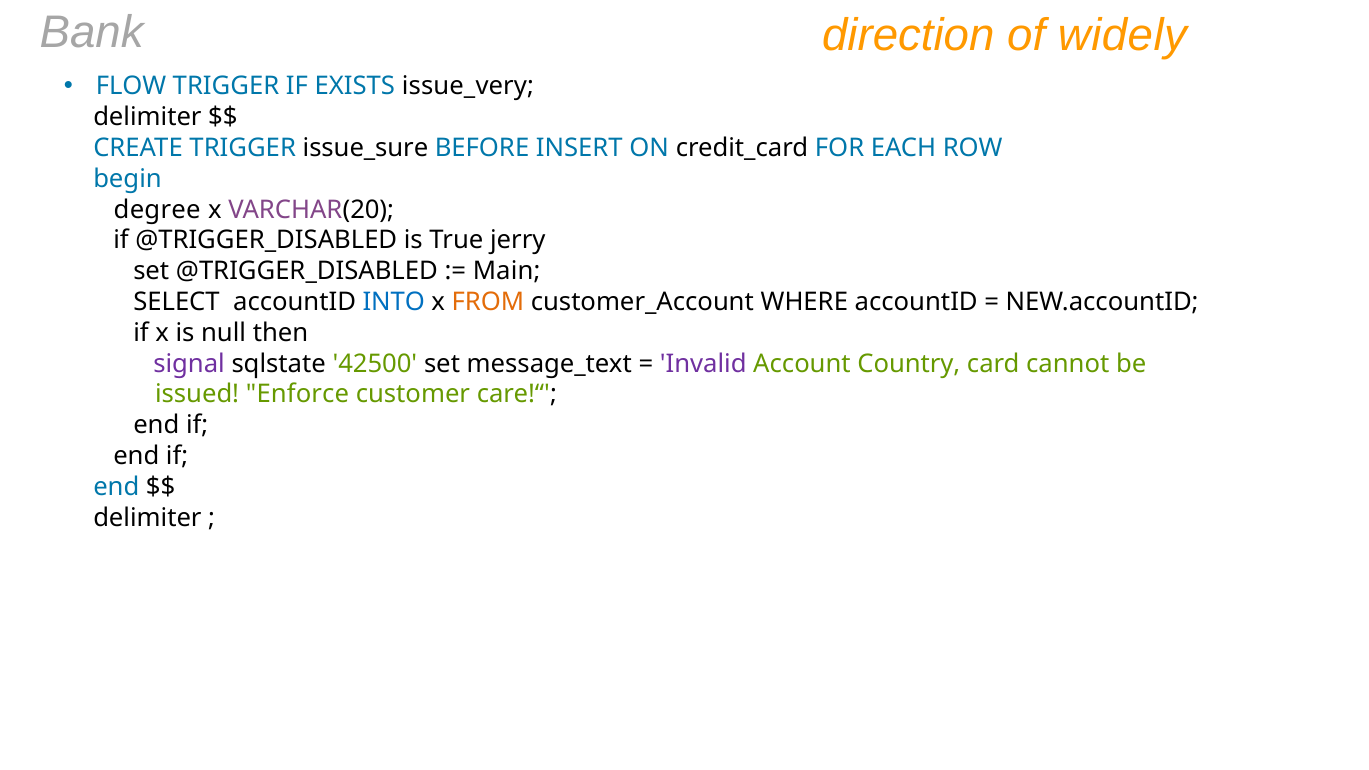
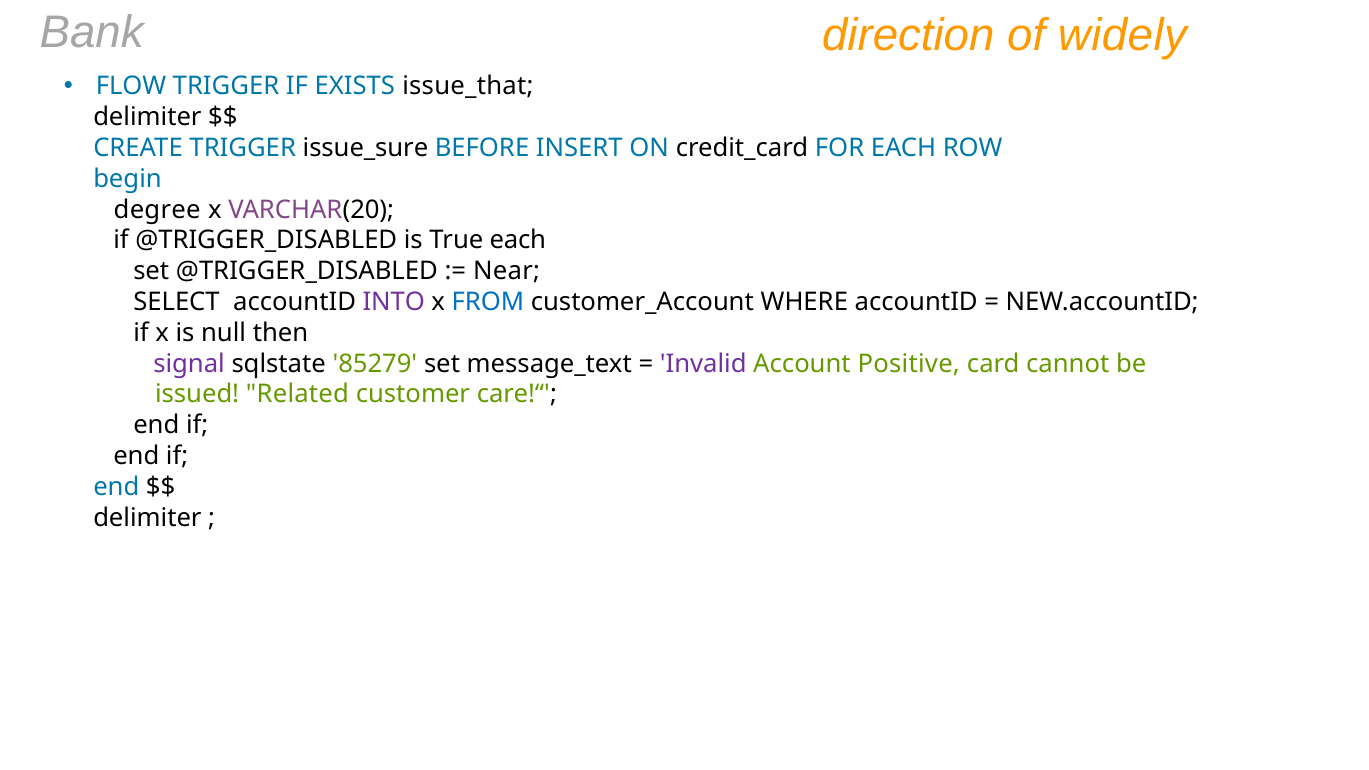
issue_very: issue_very -> issue_that
True jerry: jerry -> each
Main: Main -> Near
INTO colour: blue -> purple
FROM colour: orange -> blue
42500: 42500 -> 85279
Country: Country -> Positive
Enforce: Enforce -> Related
